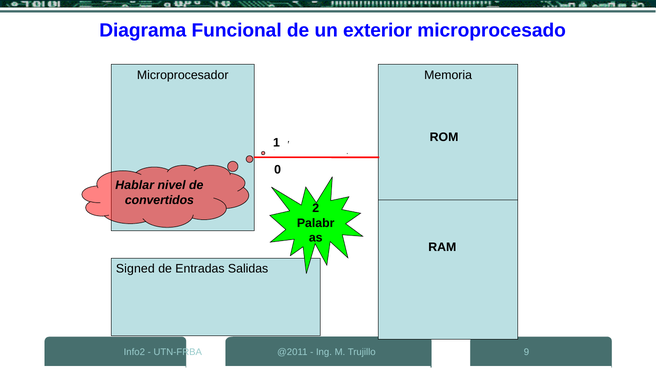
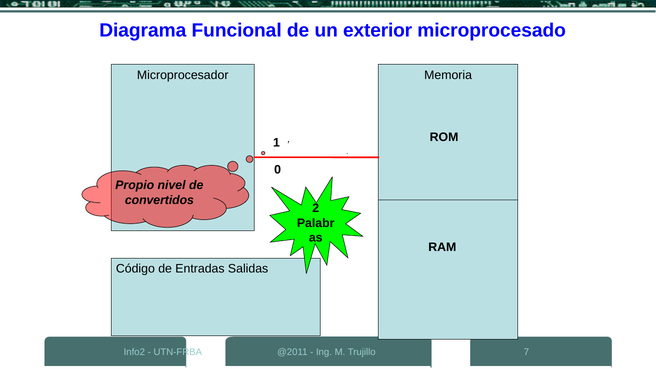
Hablar: Hablar -> Propio
Signed: Signed -> Código
9: 9 -> 7
